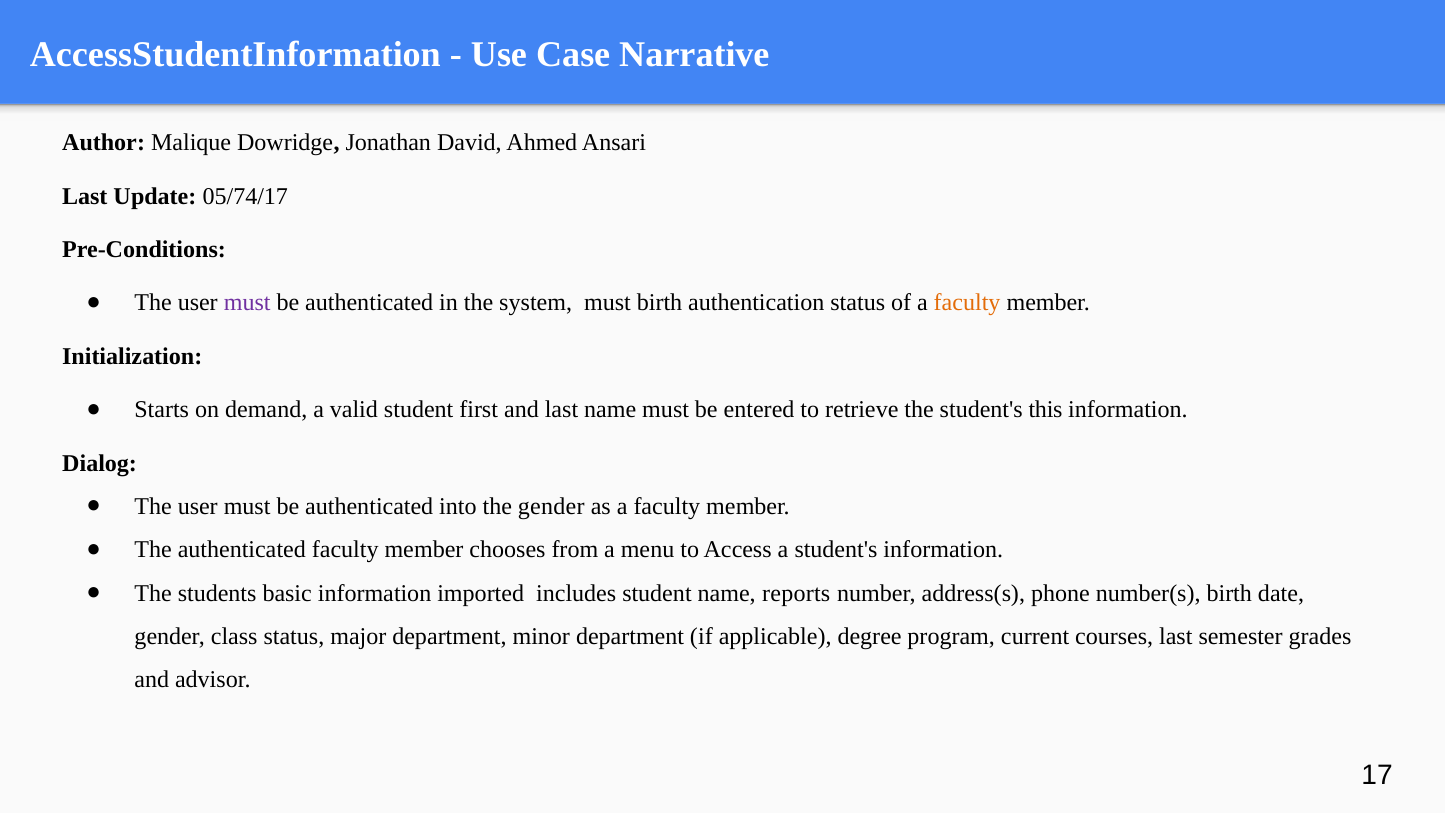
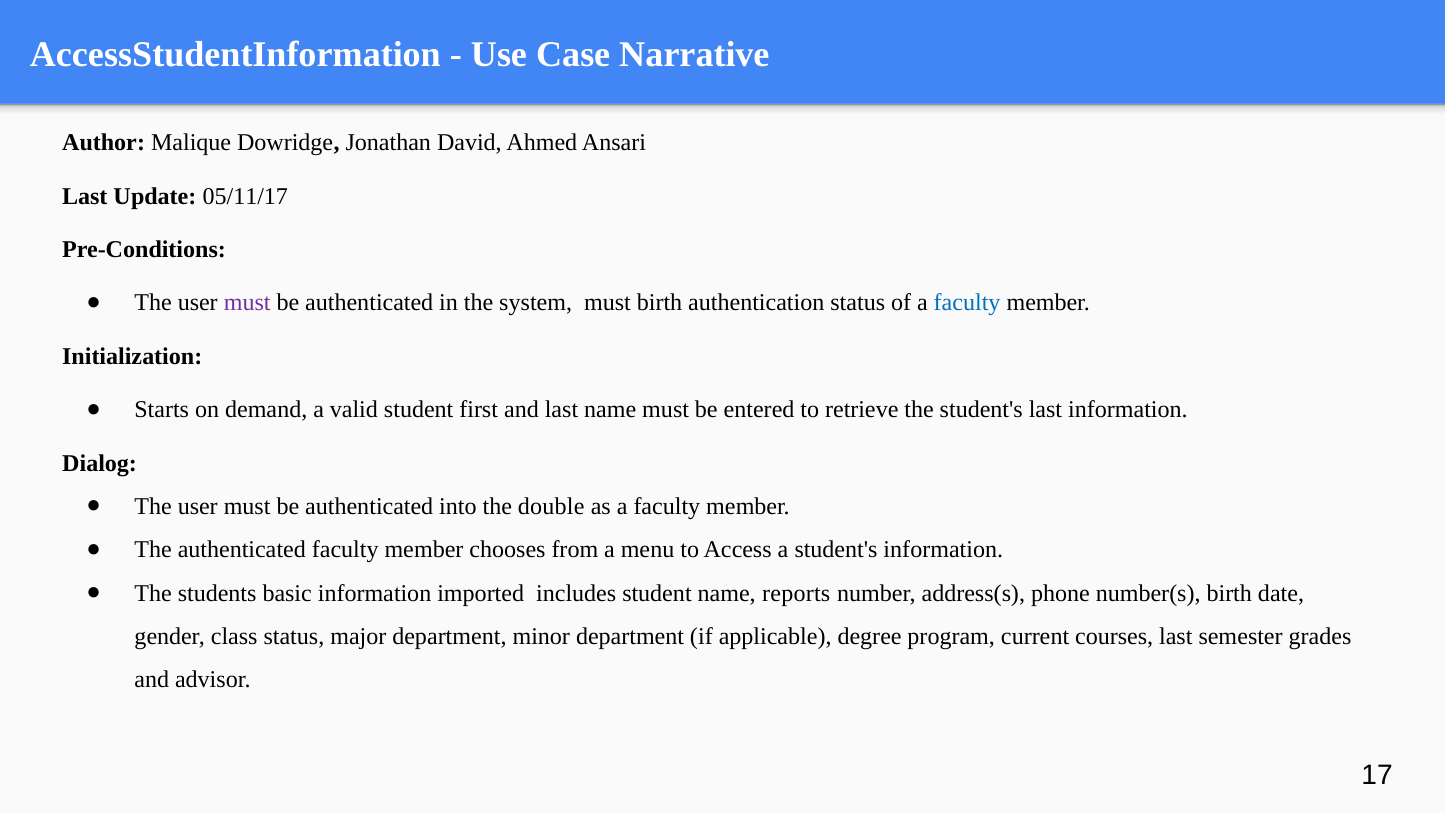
05/74/17: 05/74/17 -> 05/11/17
faculty at (967, 303) colour: orange -> blue
student's this: this -> last
the gender: gender -> double
